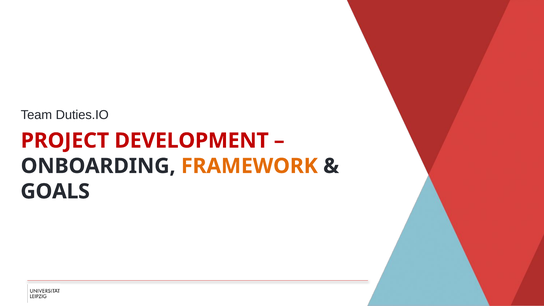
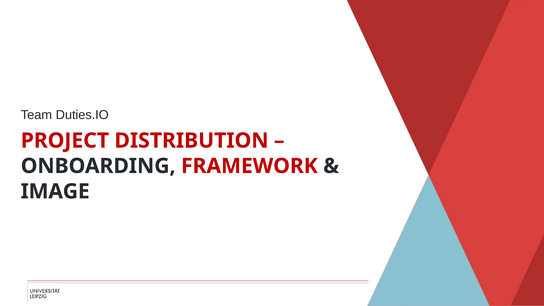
DEVELOPMENT: DEVELOPMENT -> DISTRIBUTION
FRAMEWORK colour: orange -> red
GOALS: GOALS -> IMAGE
